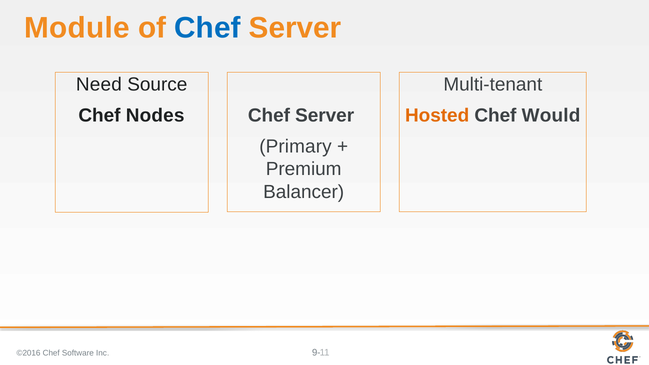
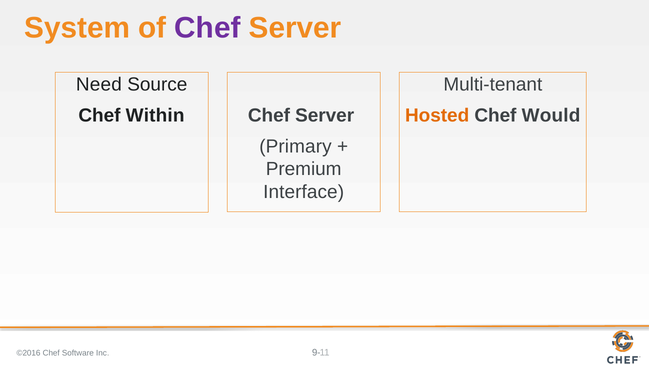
Module: Module -> System
Chef at (207, 28) colour: blue -> purple
Nodes: Nodes -> Within
Balancer: Balancer -> Interface
